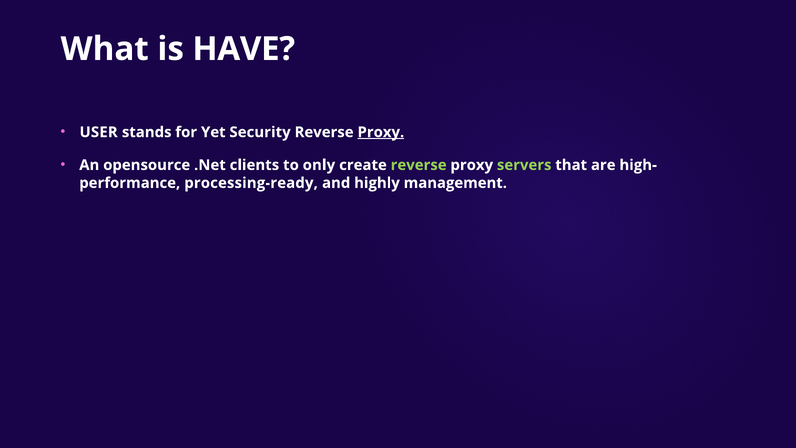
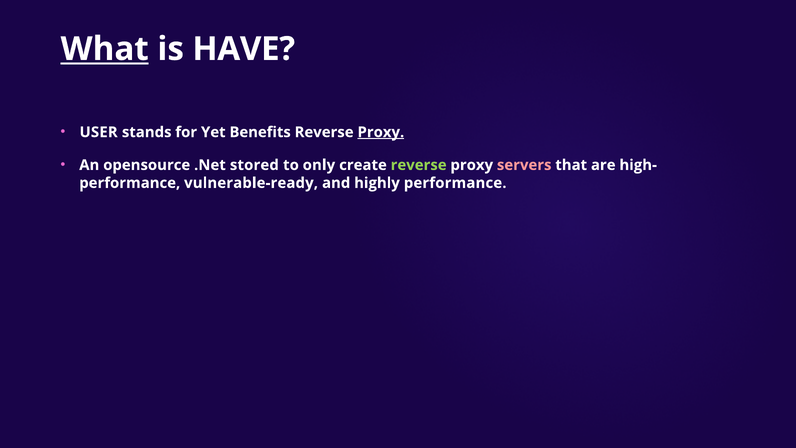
What underline: none -> present
Security: Security -> Benefits
clients: clients -> stored
servers colour: light green -> pink
processing-ready: processing-ready -> vulnerable-ready
highly management: management -> performance
